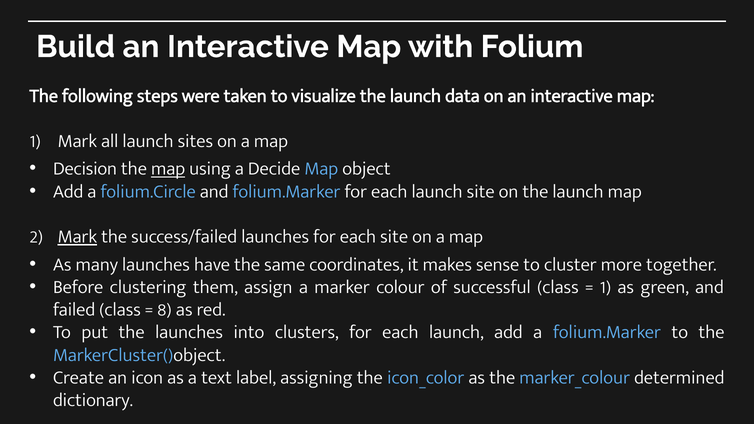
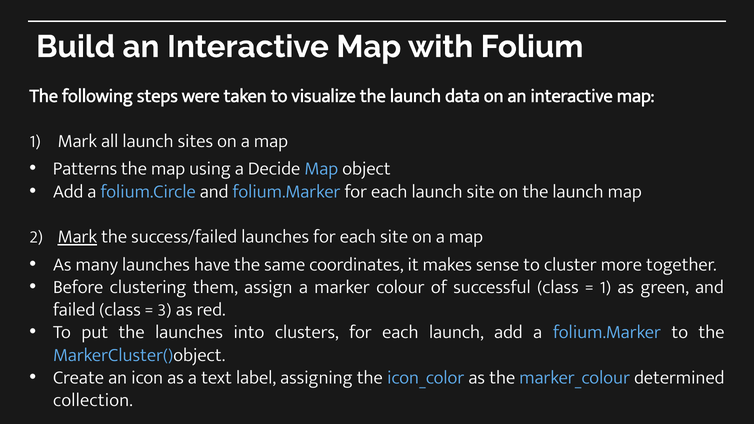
Decision: Decision -> Patterns
map at (168, 169) underline: present -> none
8: 8 -> 3
dictionary: dictionary -> collection
